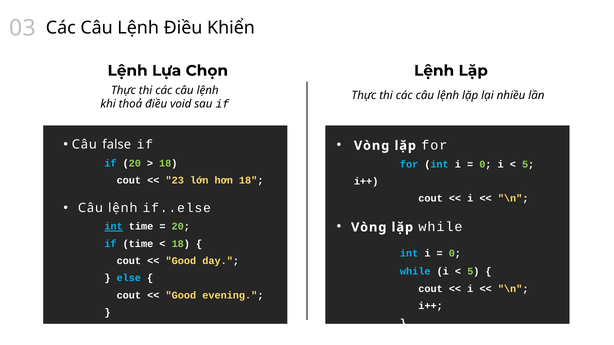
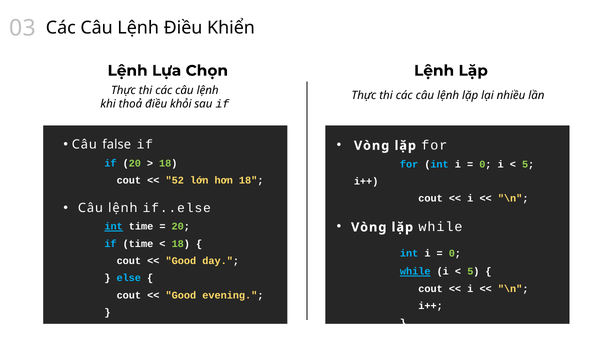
void: void -> khỏi
23: 23 -> 52
while at (415, 272) underline: none -> present
